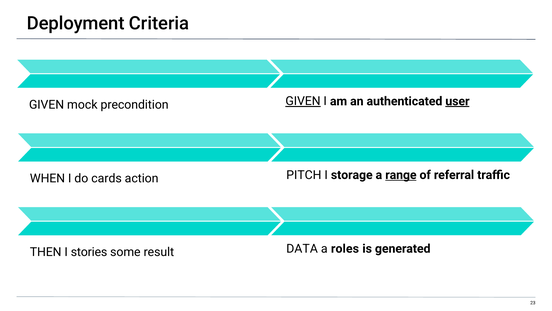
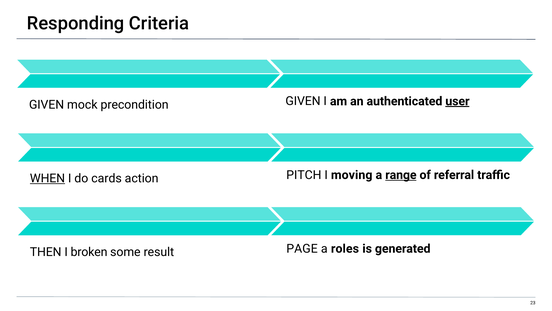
Deployment: Deployment -> Responding
GIVEN at (303, 101) underline: present -> none
storage: storage -> moving
WHEN underline: none -> present
DATA: DATA -> PAGE
stories: stories -> broken
